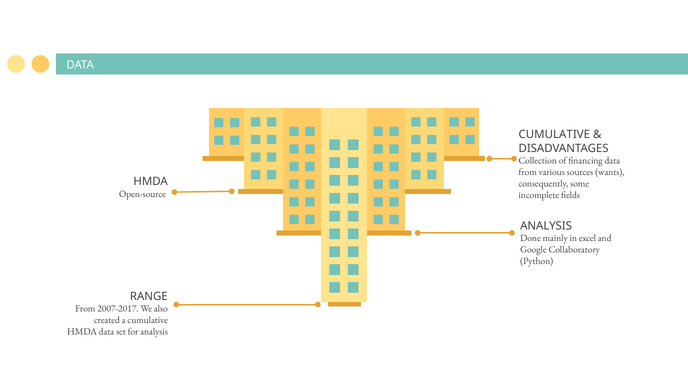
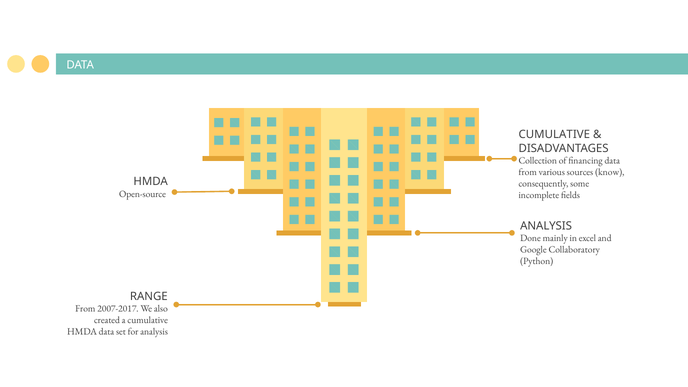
wants: wants -> know
